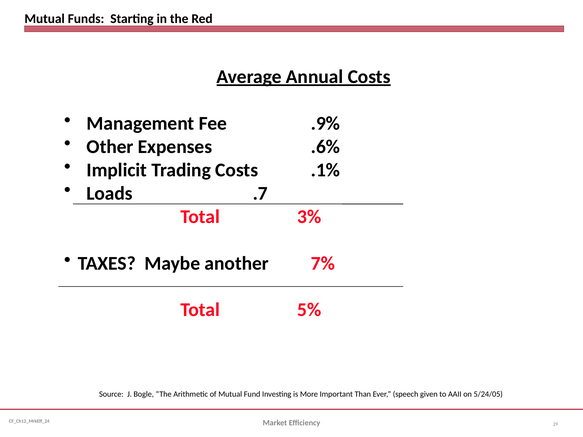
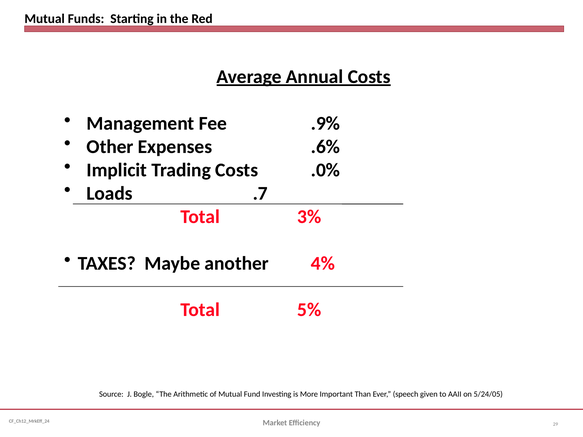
.1%: .1% -> .0%
7%: 7% -> 4%
